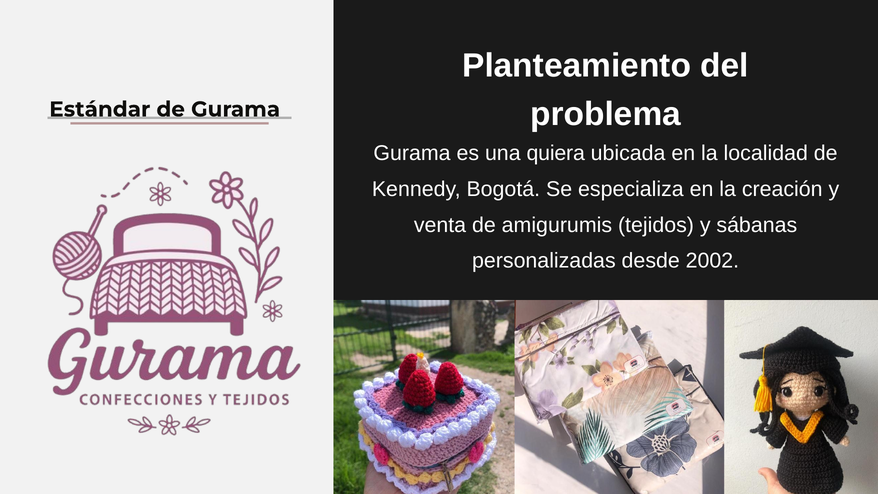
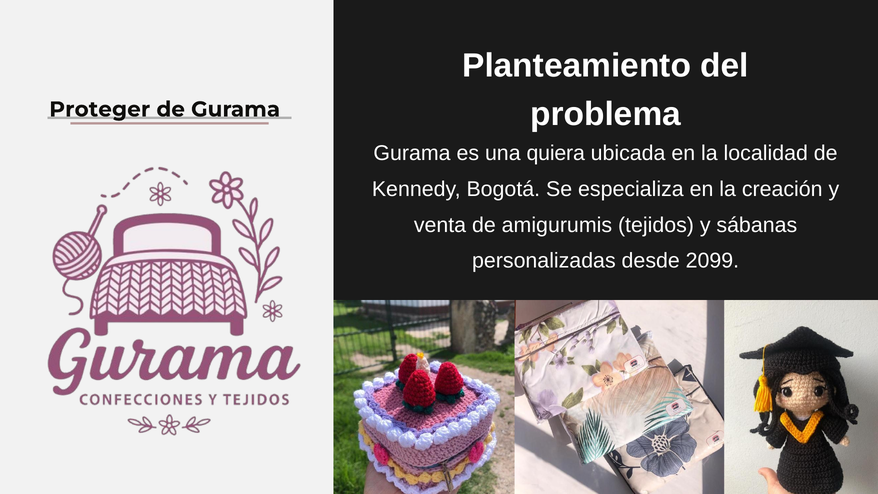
Estándar: Estándar -> Proteger
2002: 2002 -> 2099
